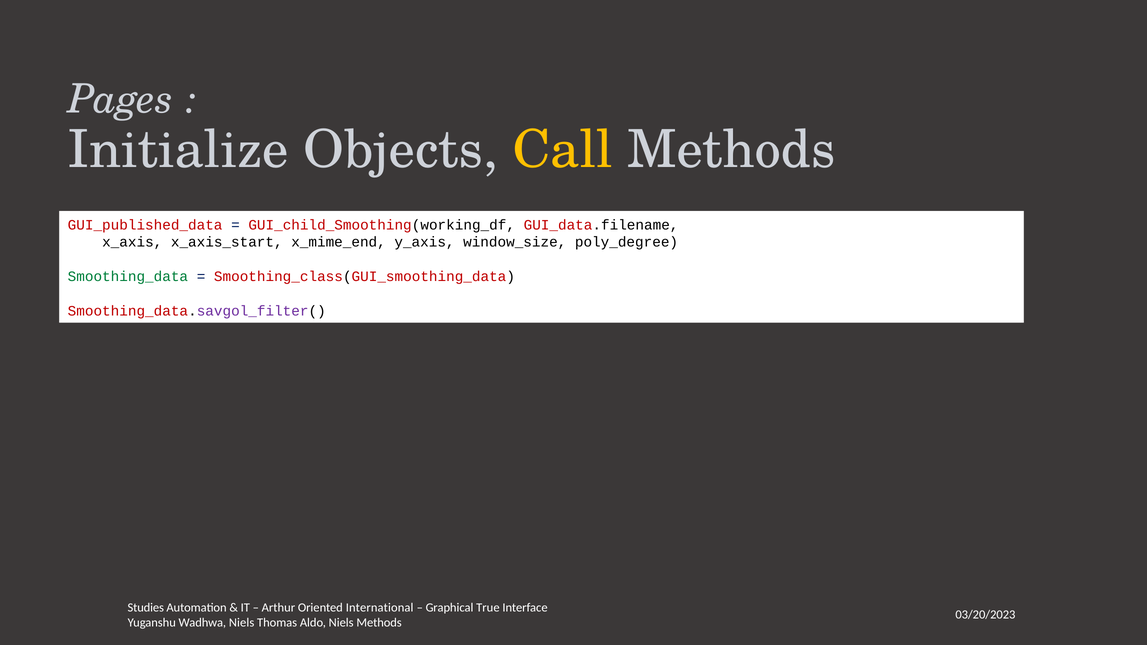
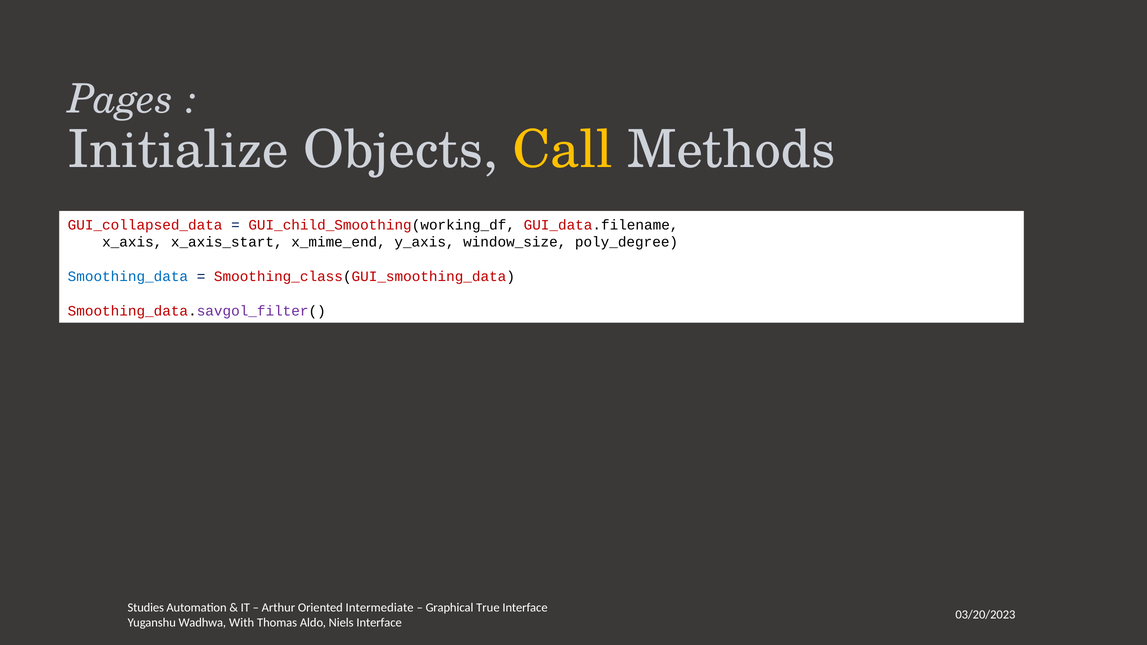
GUI_published_data: GUI_published_data -> GUI_collapsed_data
Smoothing_data colour: green -> blue
International: International -> Intermediate
Wadhwa Niels: Niels -> With
Niels Methods: Methods -> Interface
